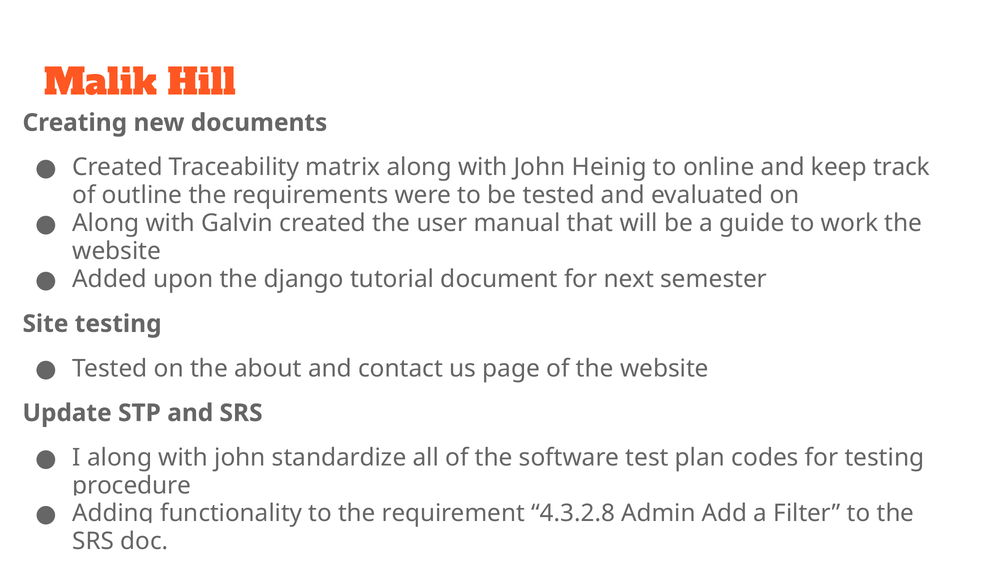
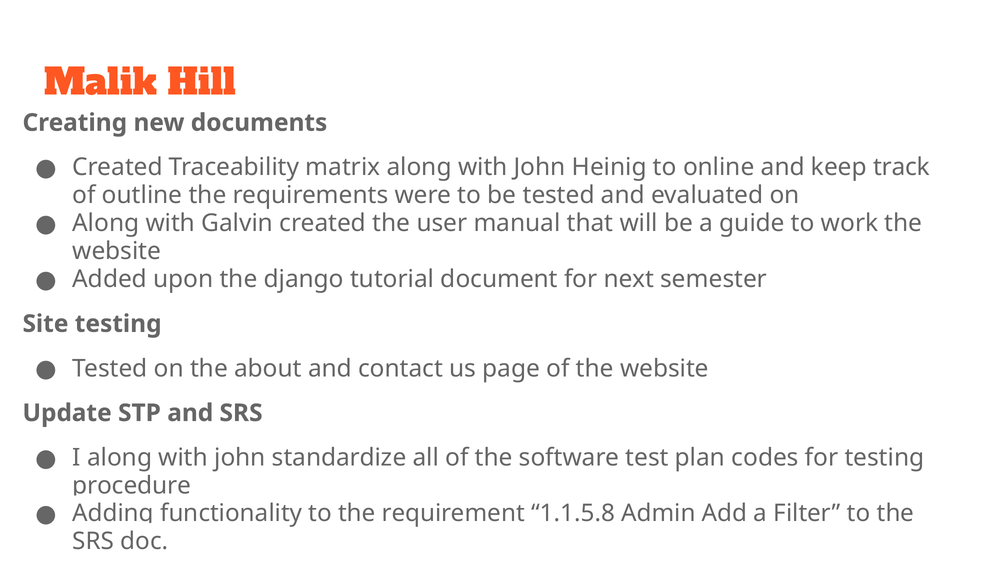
4.3.2.8: 4.3.2.8 -> 1.1.5.8
